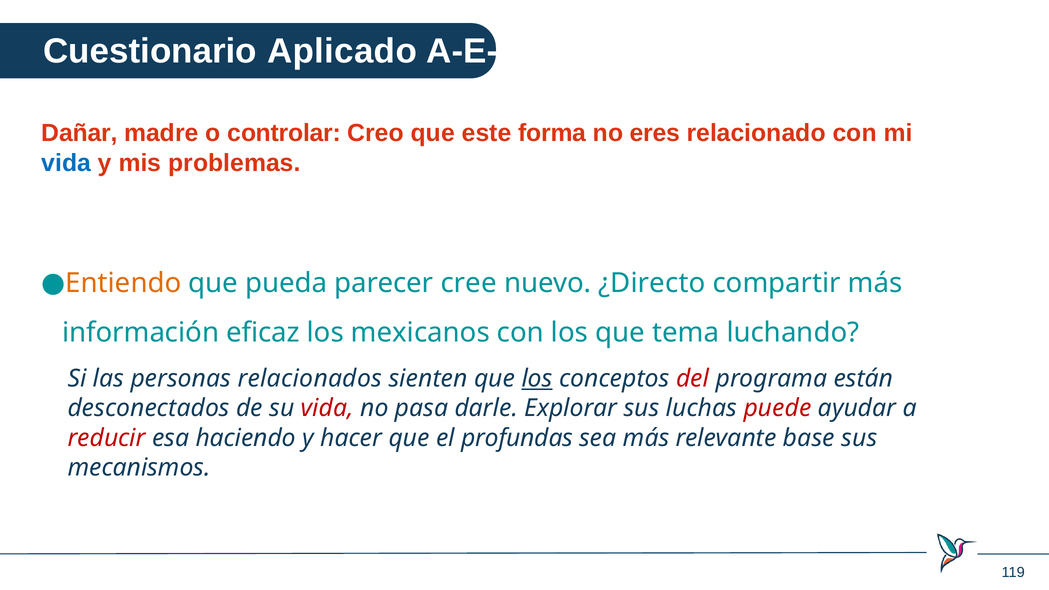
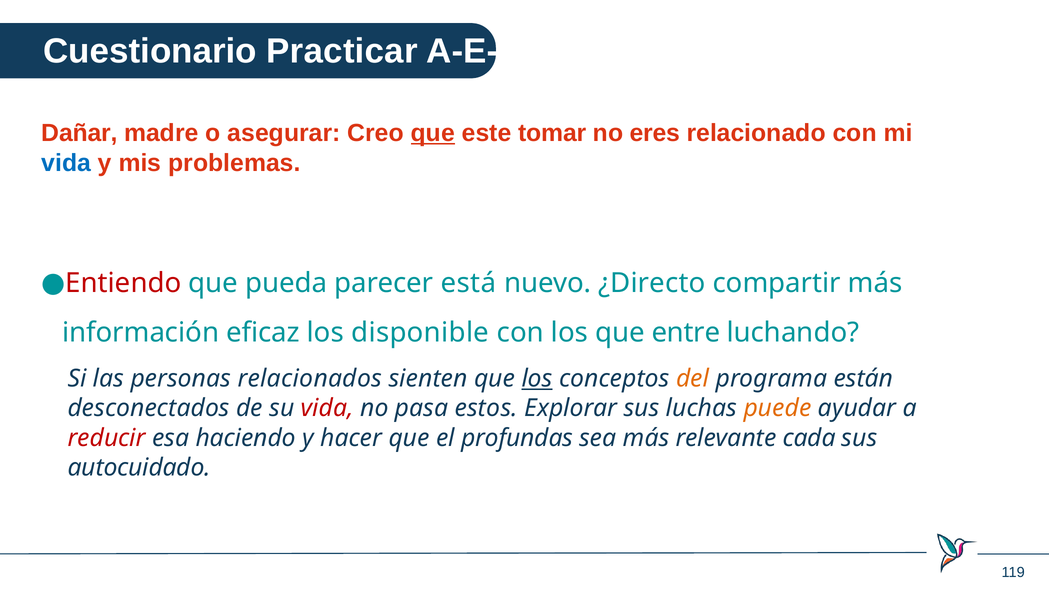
Aplicado: Aplicado -> Practicar
controlar: controlar -> asegurar
que at (433, 133) underline: none -> present
forma: forma -> tomar
Entiendo colour: orange -> red
cree: cree -> está
mexicanos: mexicanos -> disponible
tema: tema -> entre
del colour: red -> orange
darle: darle -> estos
puede colour: red -> orange
base: base -> cada
mecanismos: mecanismos -> autocuidado
